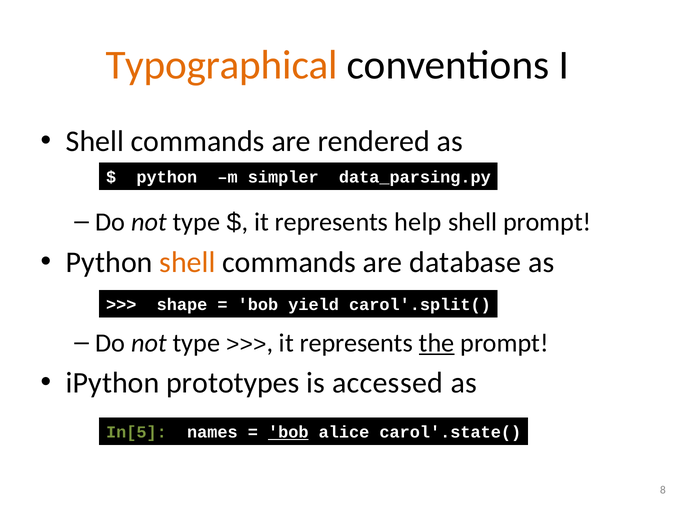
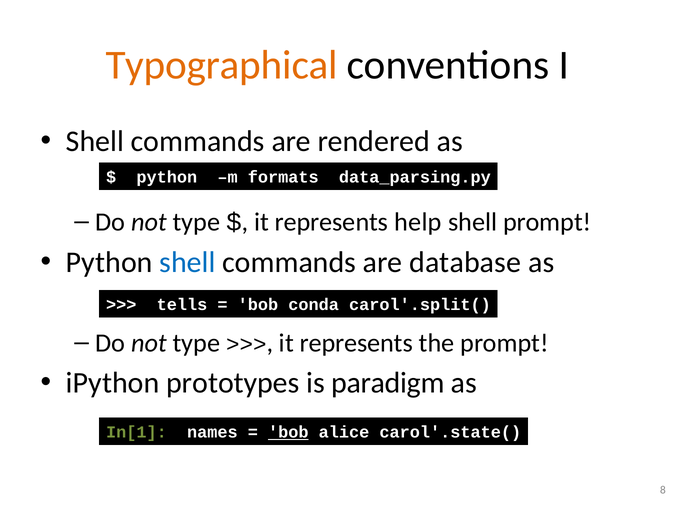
simpler: simpler -> formats
shell at (187, 262) colour: orange -> blue
shape: shape -> tells
yield: yield -> conda
the underline: present -> none
accessed: accessed -> paradigm
In[5: In[5 -> In[1
